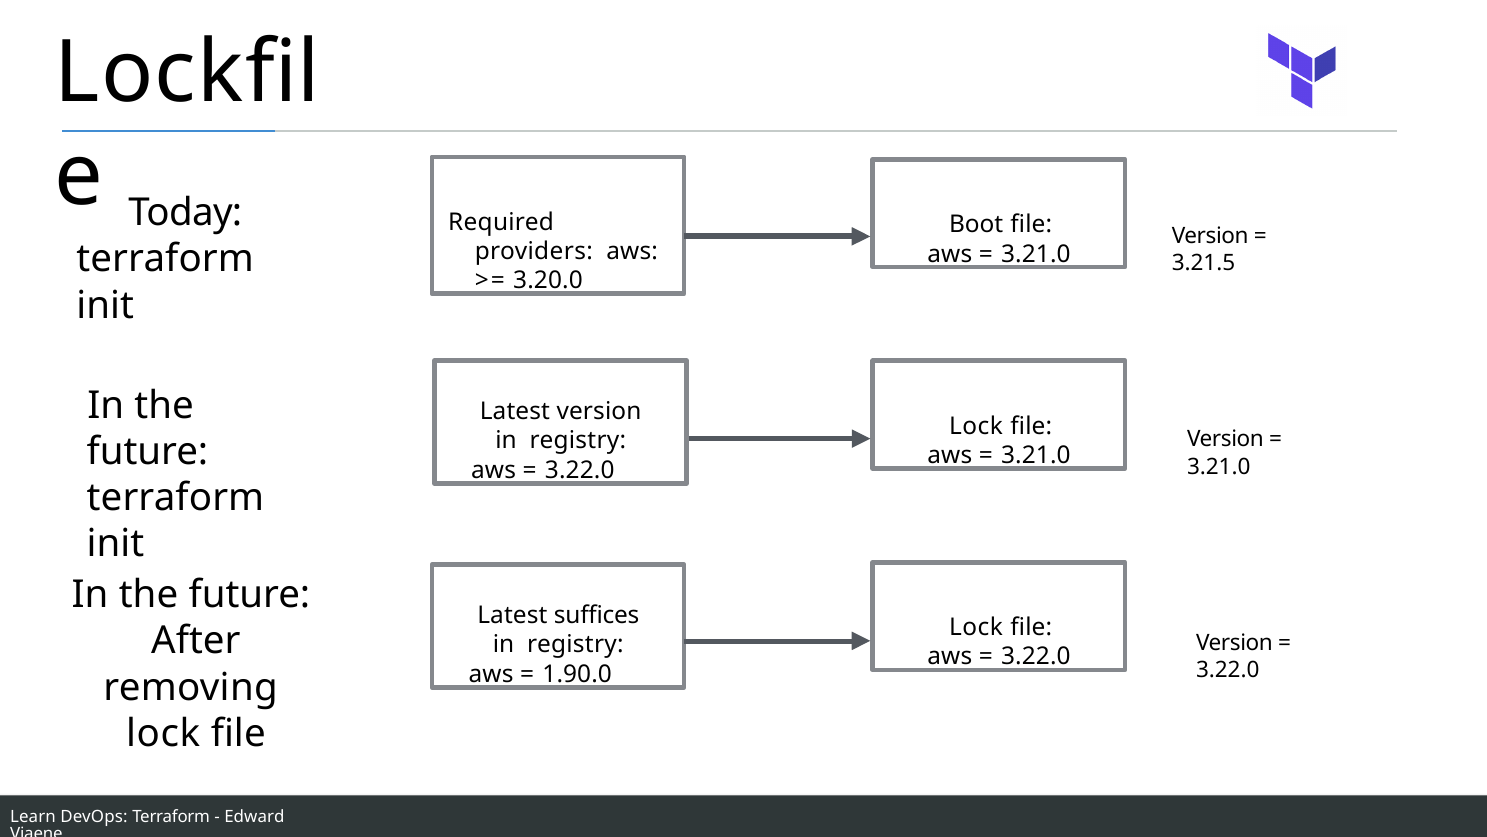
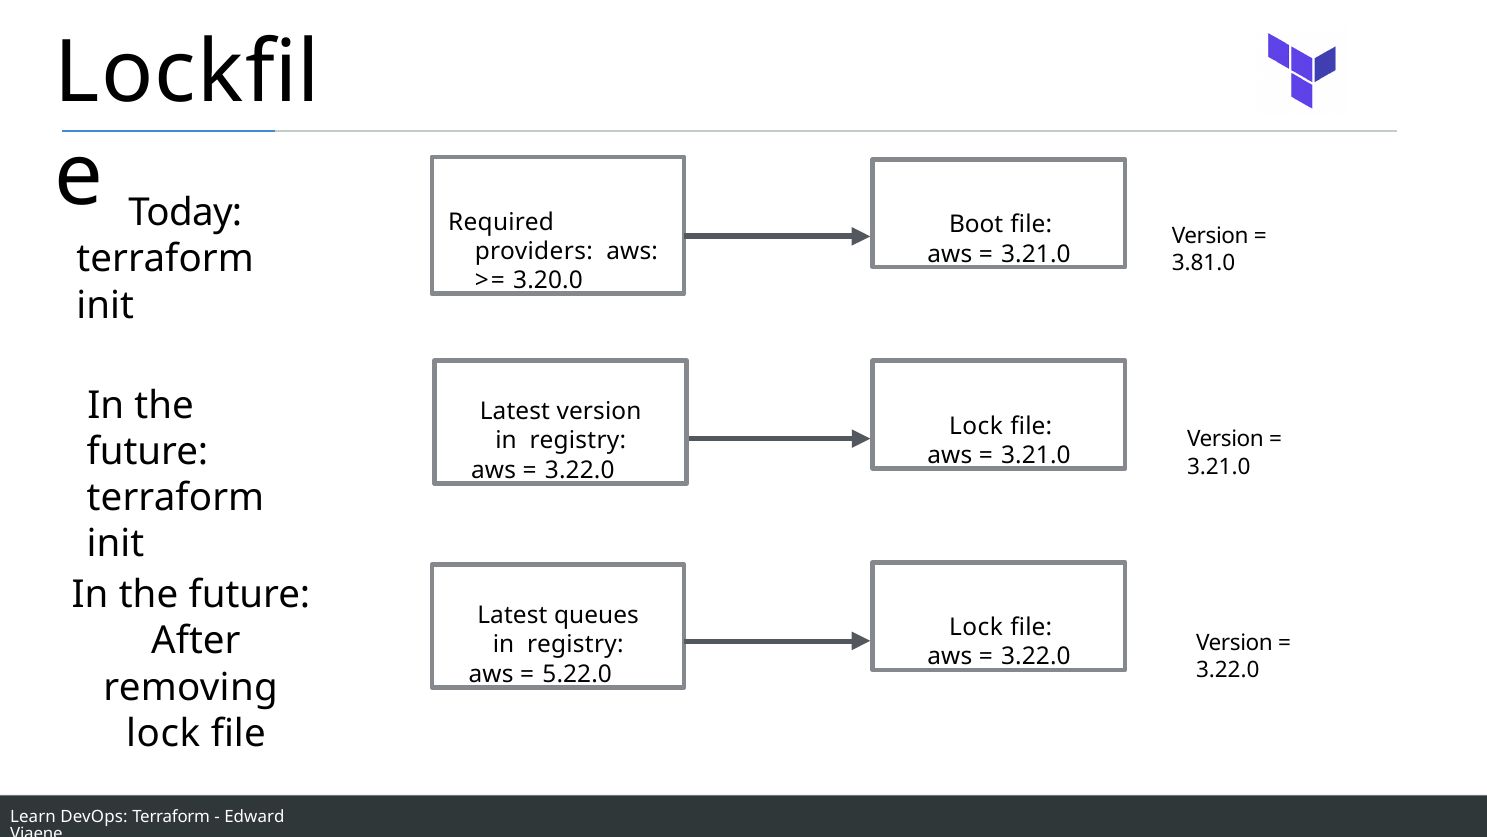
3.21.5: 3.21.5 -> 3.81.0
suffices: suffices -> queues
1.90.0: 1.90.0 -> 5.22.0
